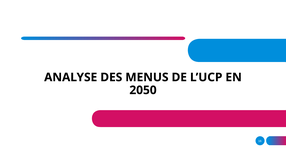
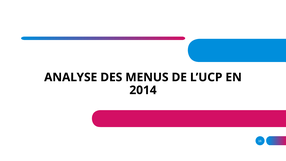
2050: 2050 -> 2014
